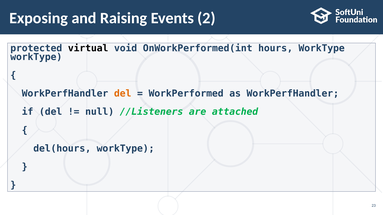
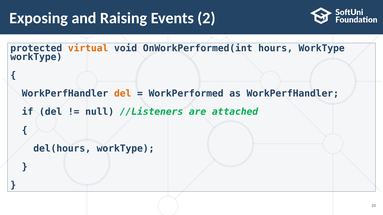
virtual colour: black -> orange
